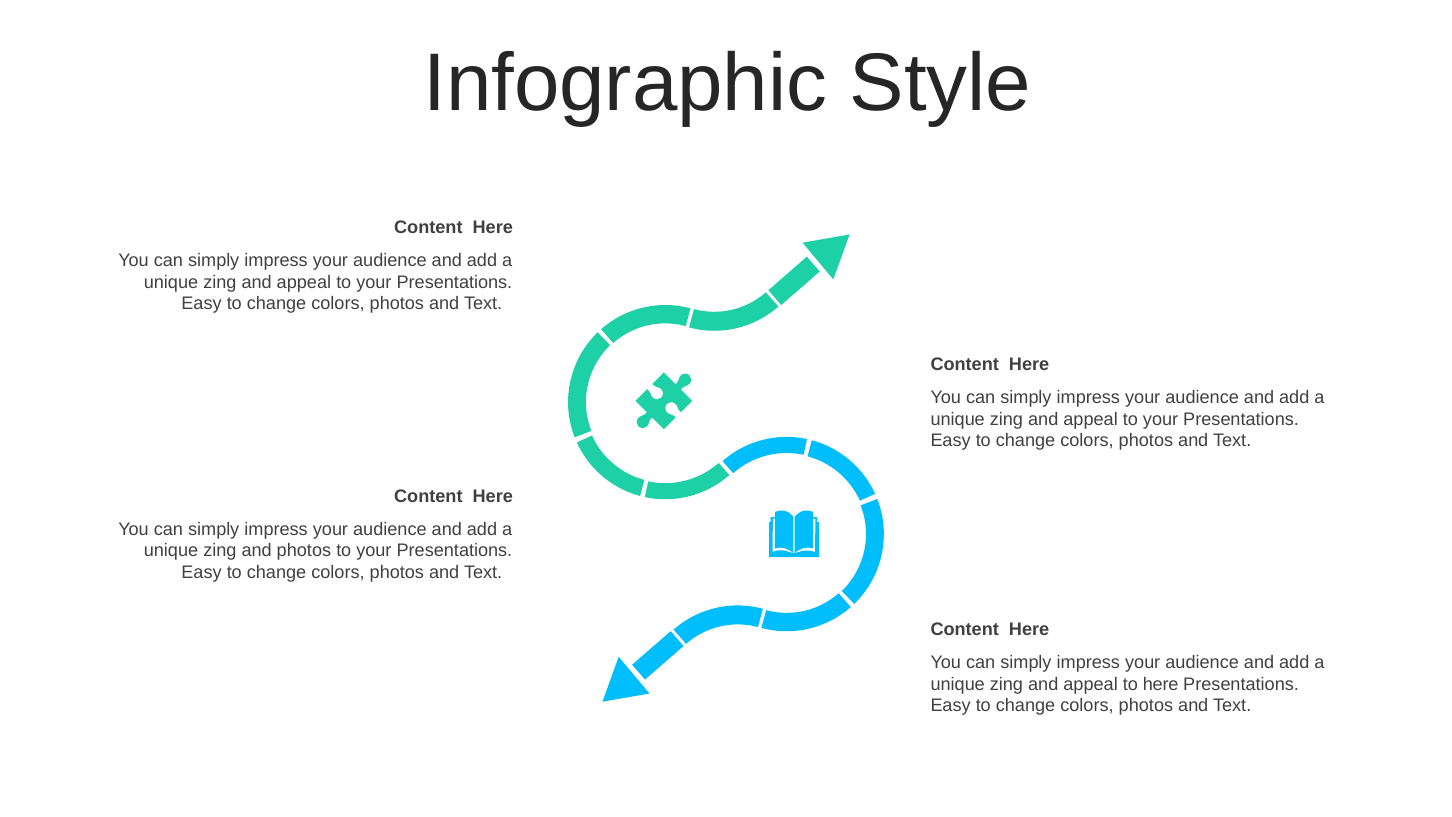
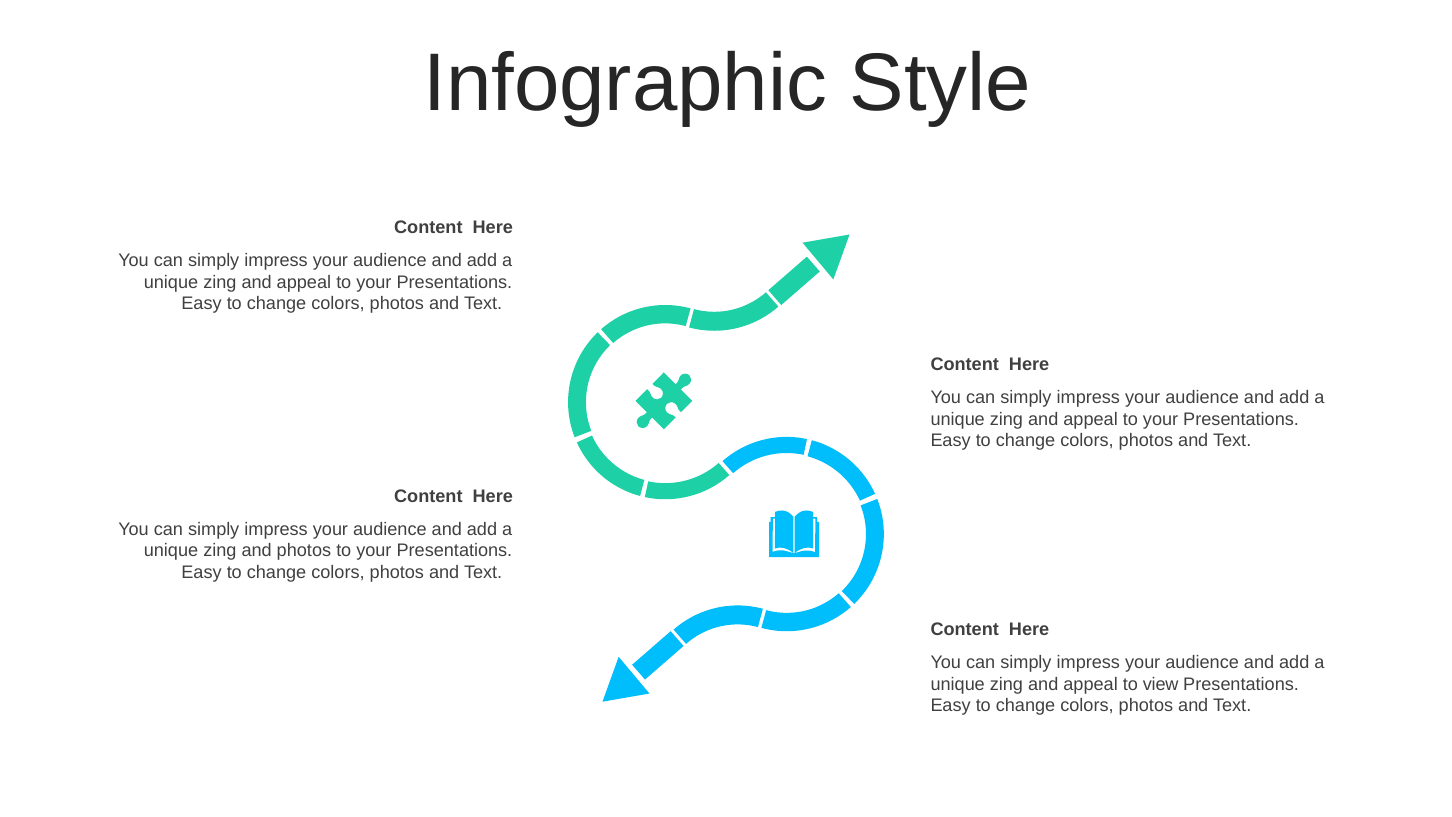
to here: here -> view
